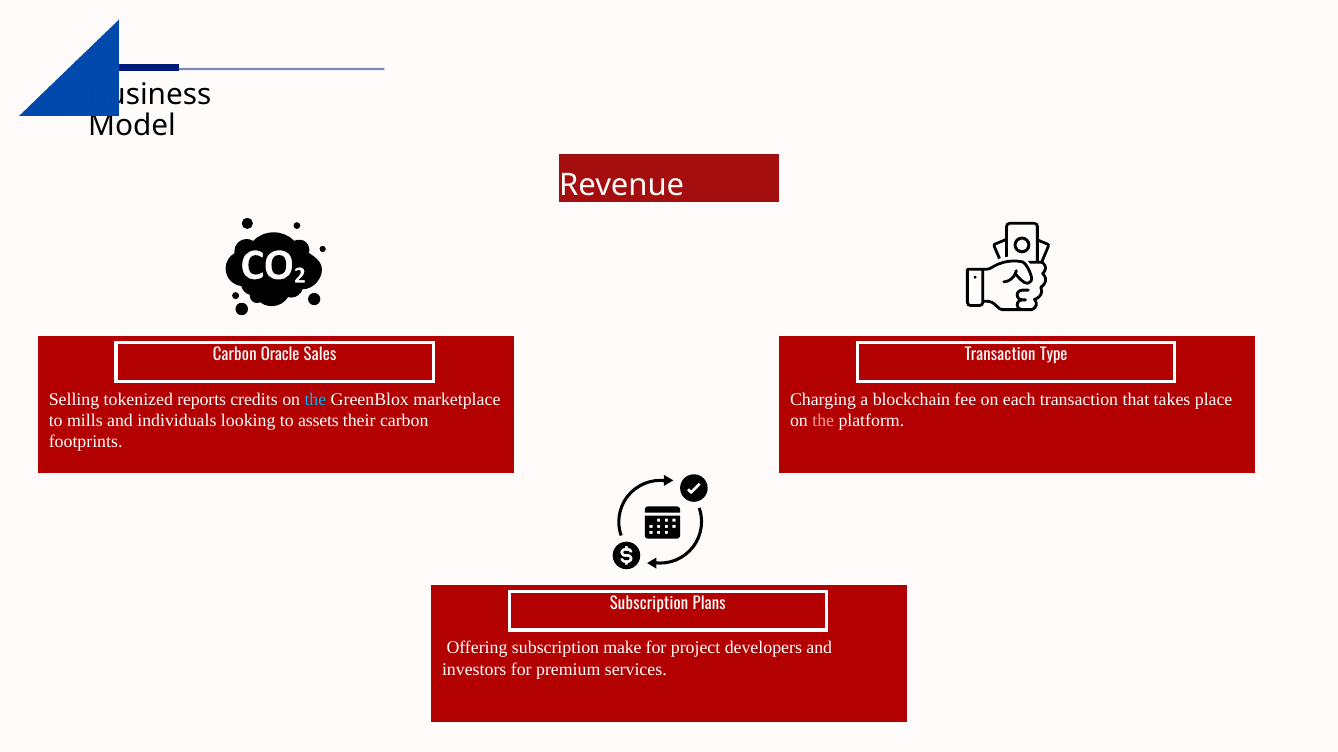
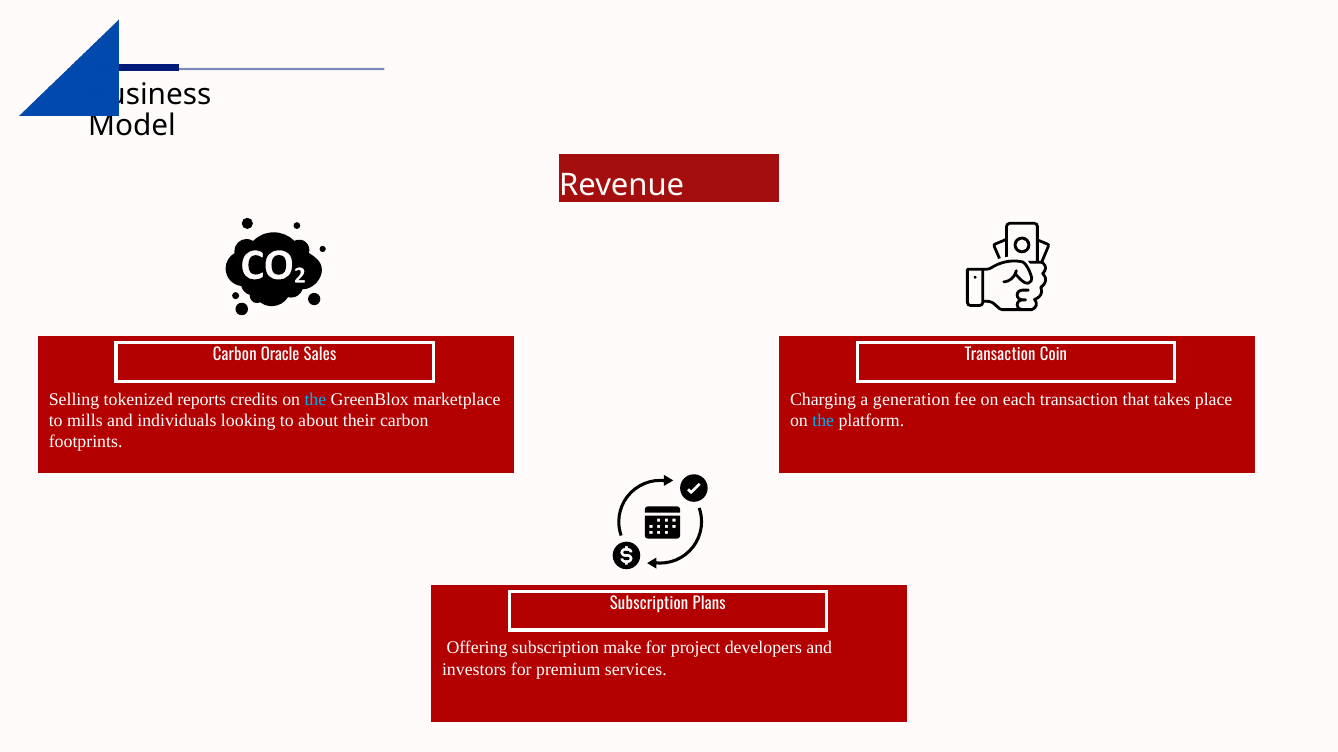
Type: Type -> Coin
blockchain: blockchain -> generation
the at (823, 421) colour: pink -> light blue
assets: assets -> about
